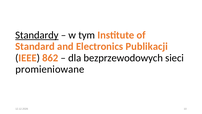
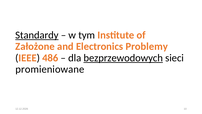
Standard: Standard -> Założone
Publikacji: Publikacji -> Problemy
862: 862 -> 486
bezprzewodowych underline: none -> present
